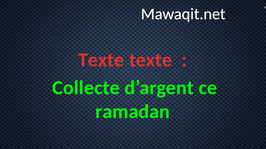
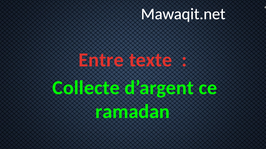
Texte at (101, 60): Texte -> Entre
